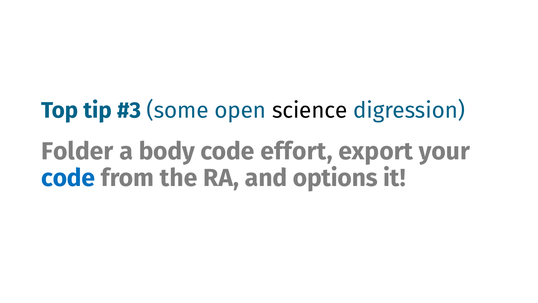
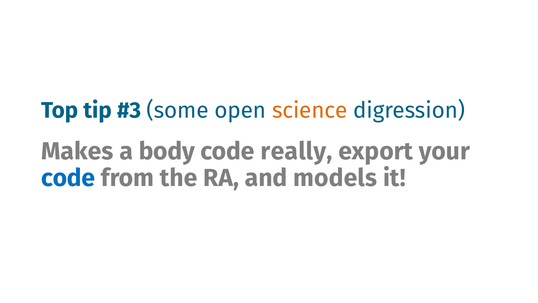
science colour: black -> orange
Folder: Folder -> Makes
effort: effort -> really
options: options -> models
